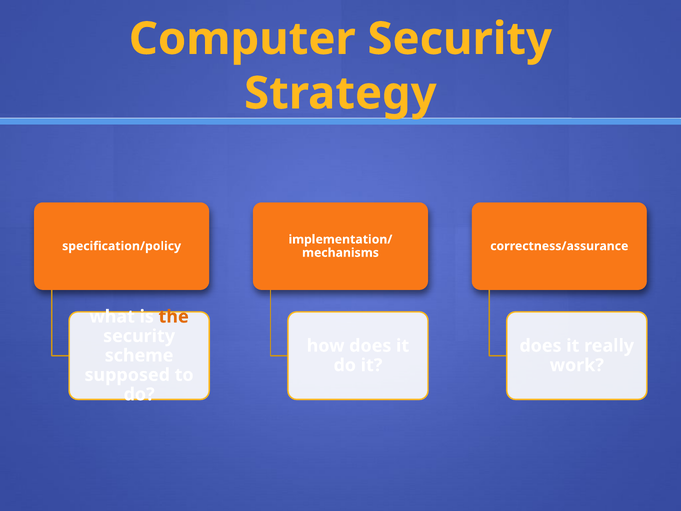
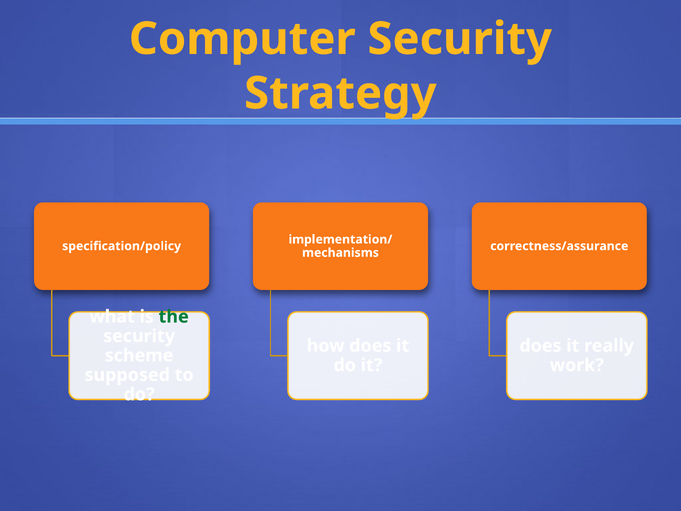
the colour: orange -> green
